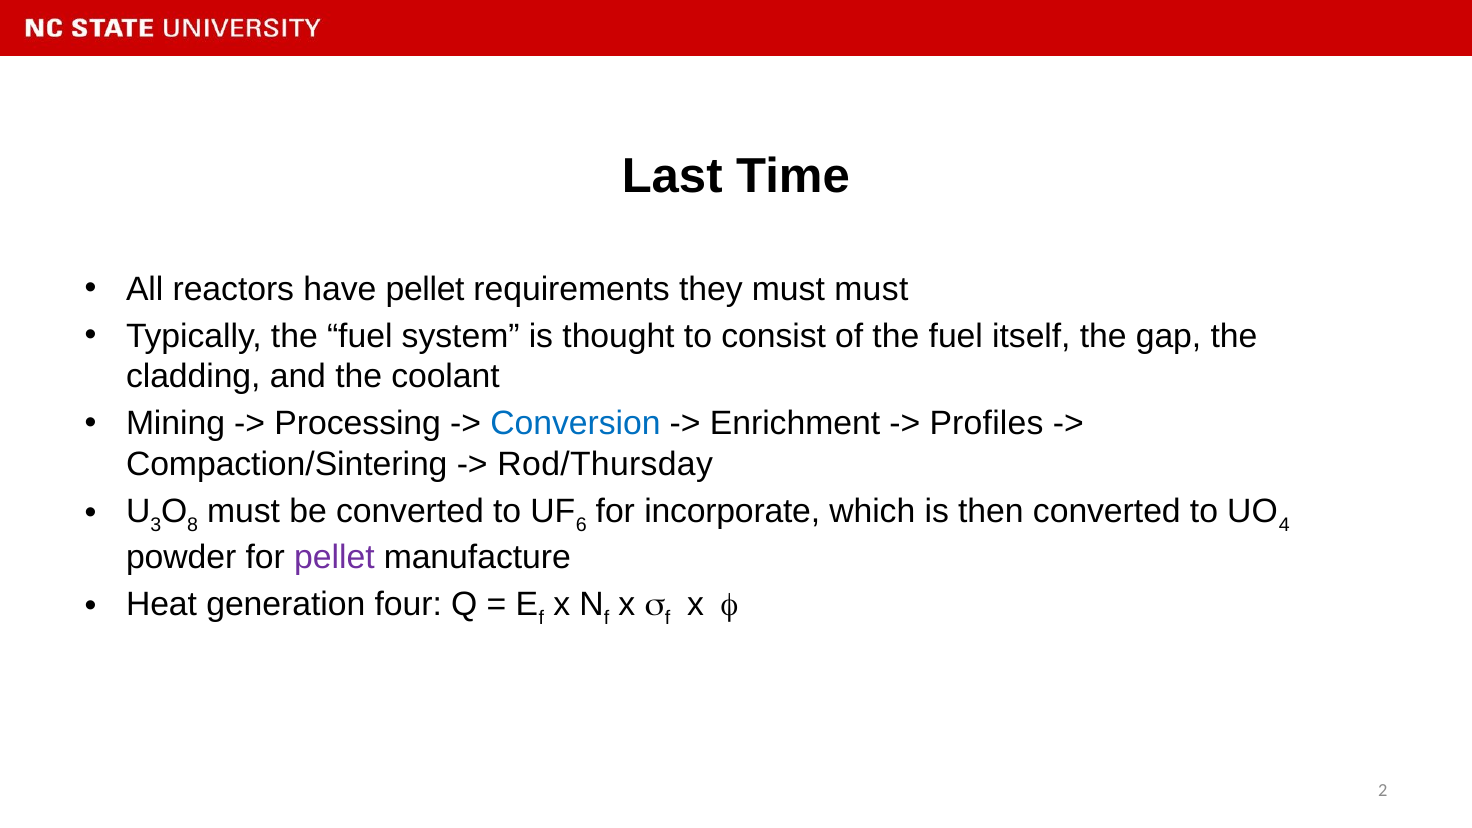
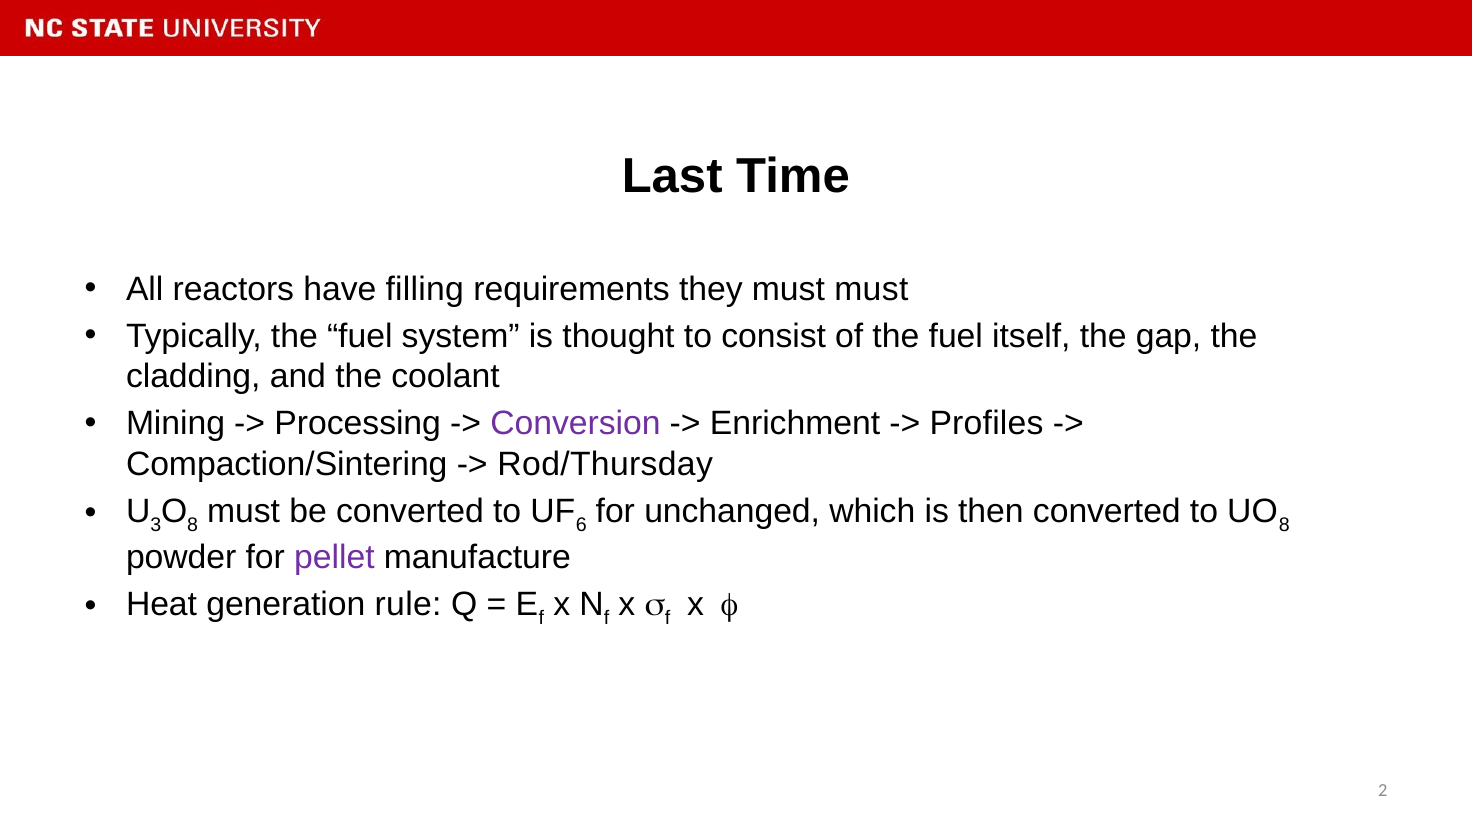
have pellet: pellet -> filling
Conversion colour: blue -> purple
incorporate: incorporate -> unchanged
4 at (1284, 525): 4 -> 8
four: four -> rule
